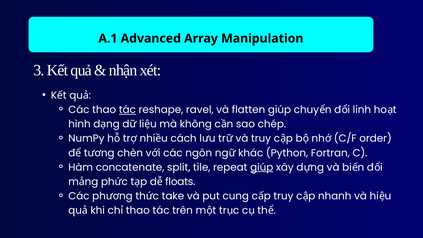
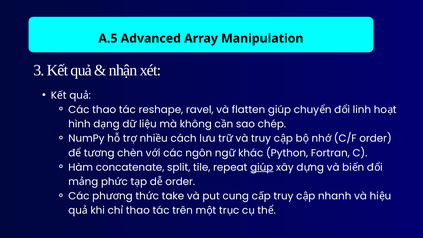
A.1: A.1 -> A.5
tác at (127, 110) underline: present -> none
floats at (180, 182): floats -> order
